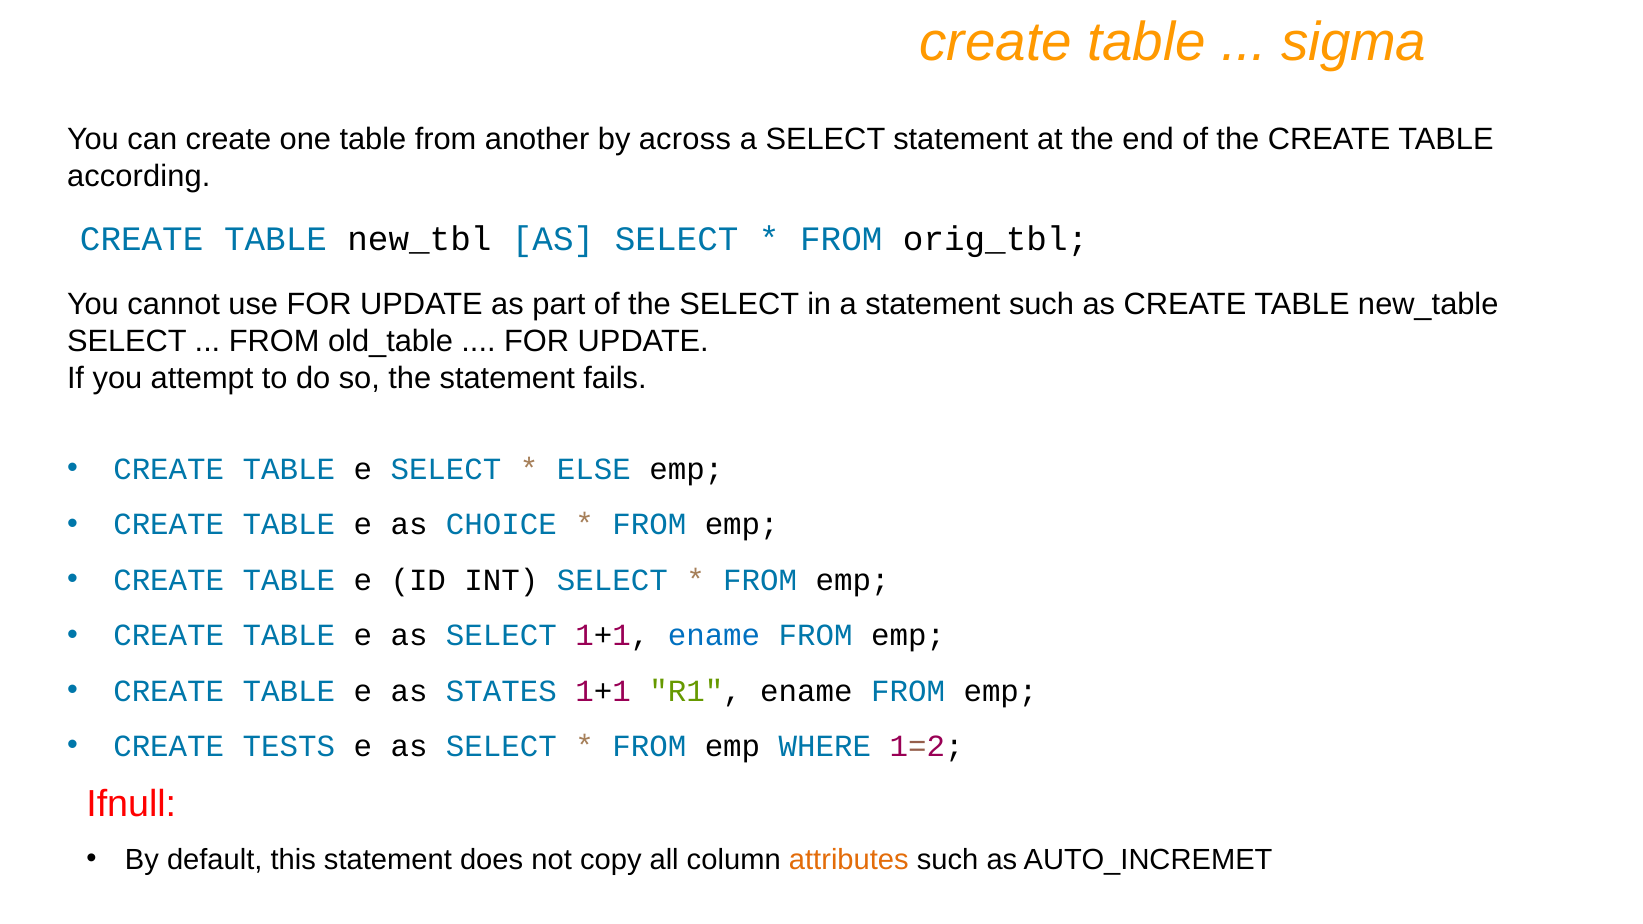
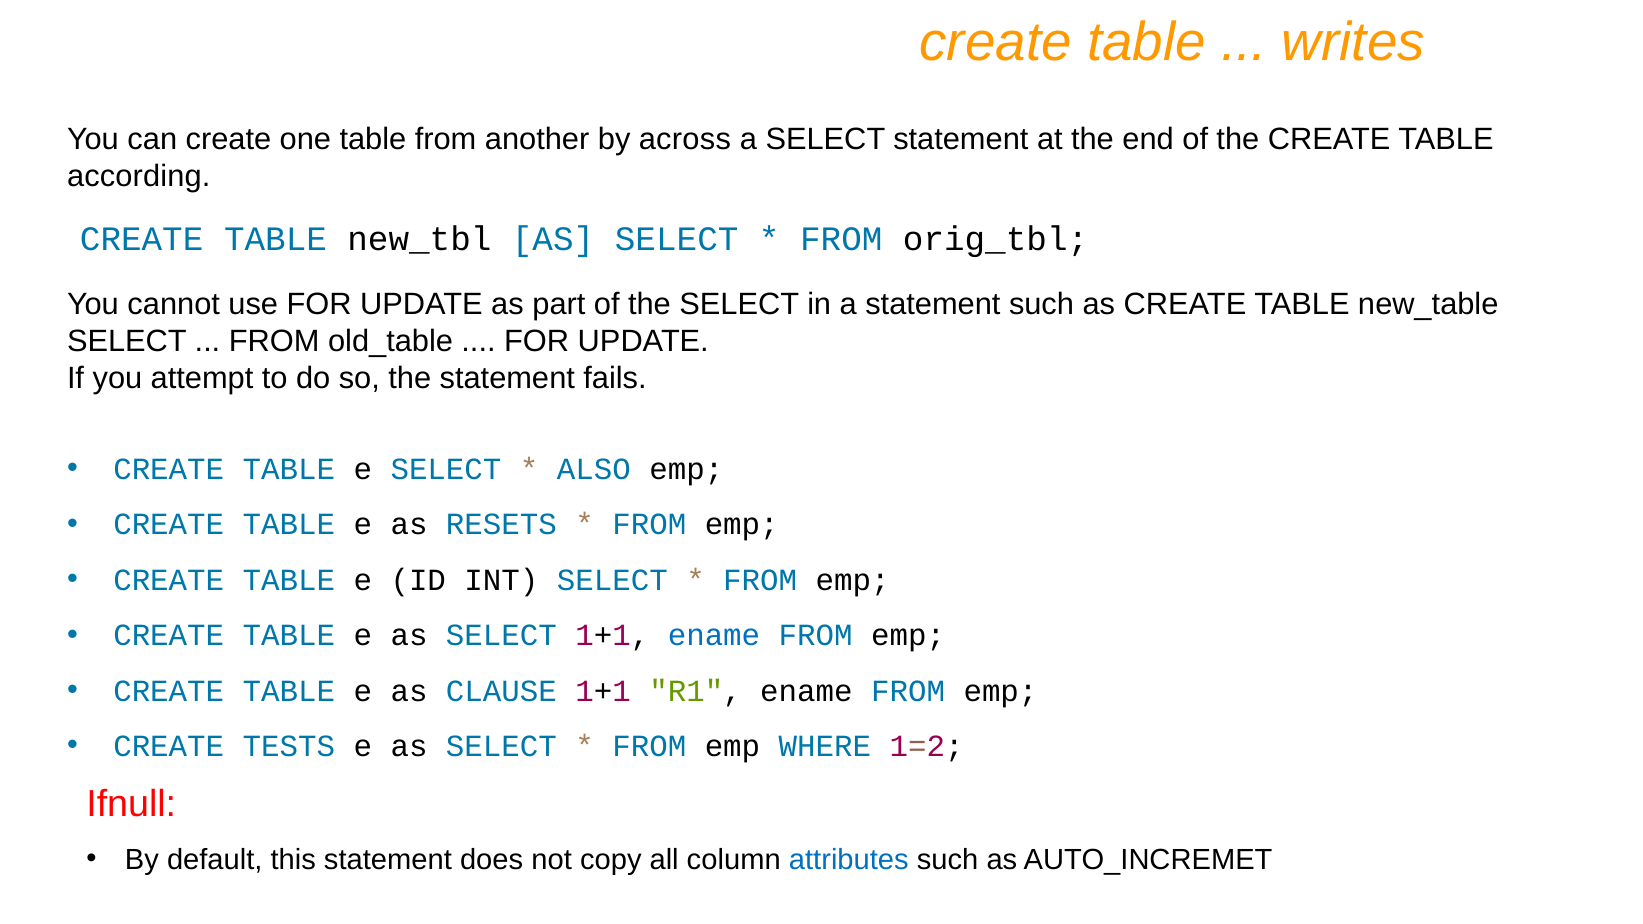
sigma: sigma -> writes
ELSE: ELSE -> ALSO
CHOICE: CHOICE -> RESETS
STATES: STATES -> CLAUSE
attributes colour: orange -> blue
